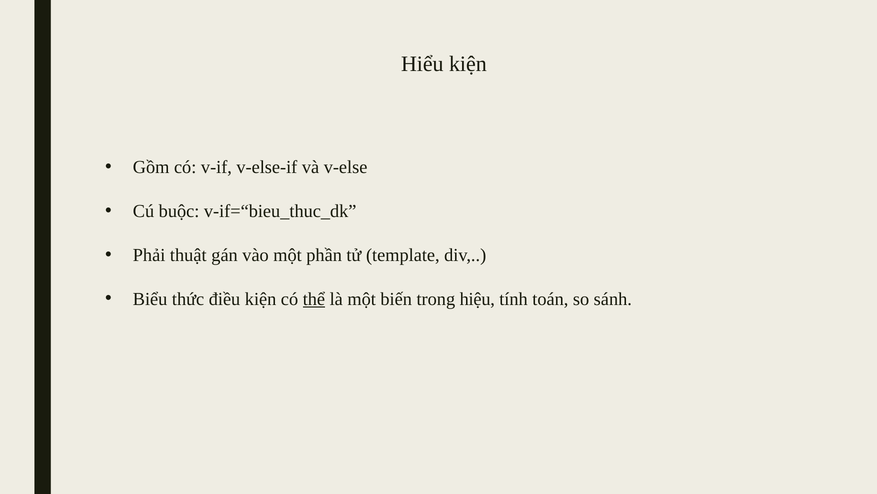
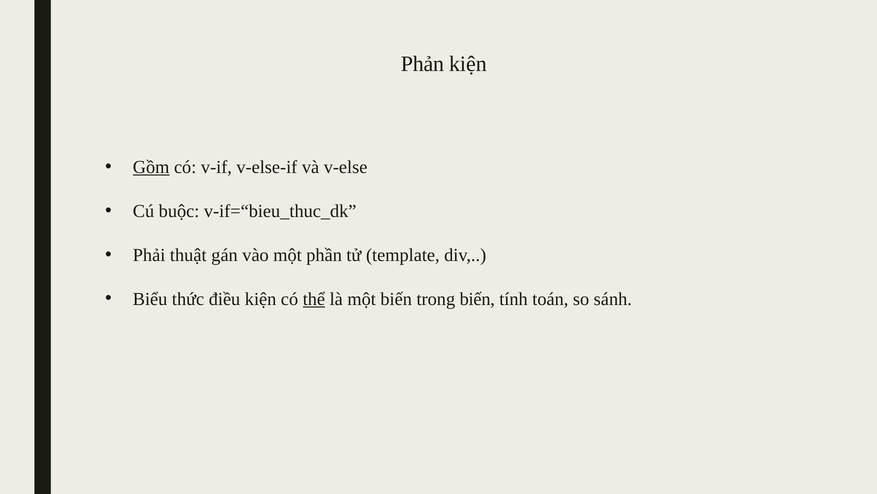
Hiểu: Hiểu -> Phản
Gồm underline: none -> present
trong hiệu: hiệu -> biến
